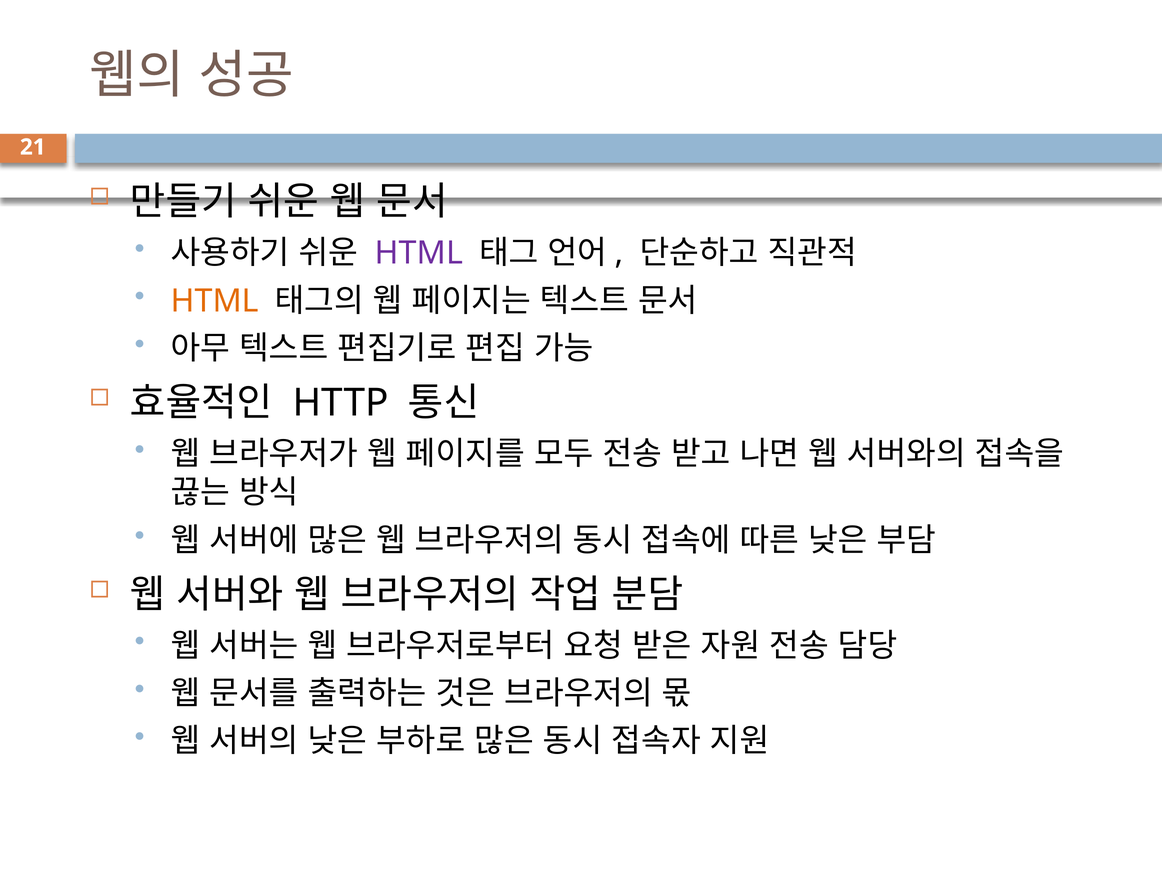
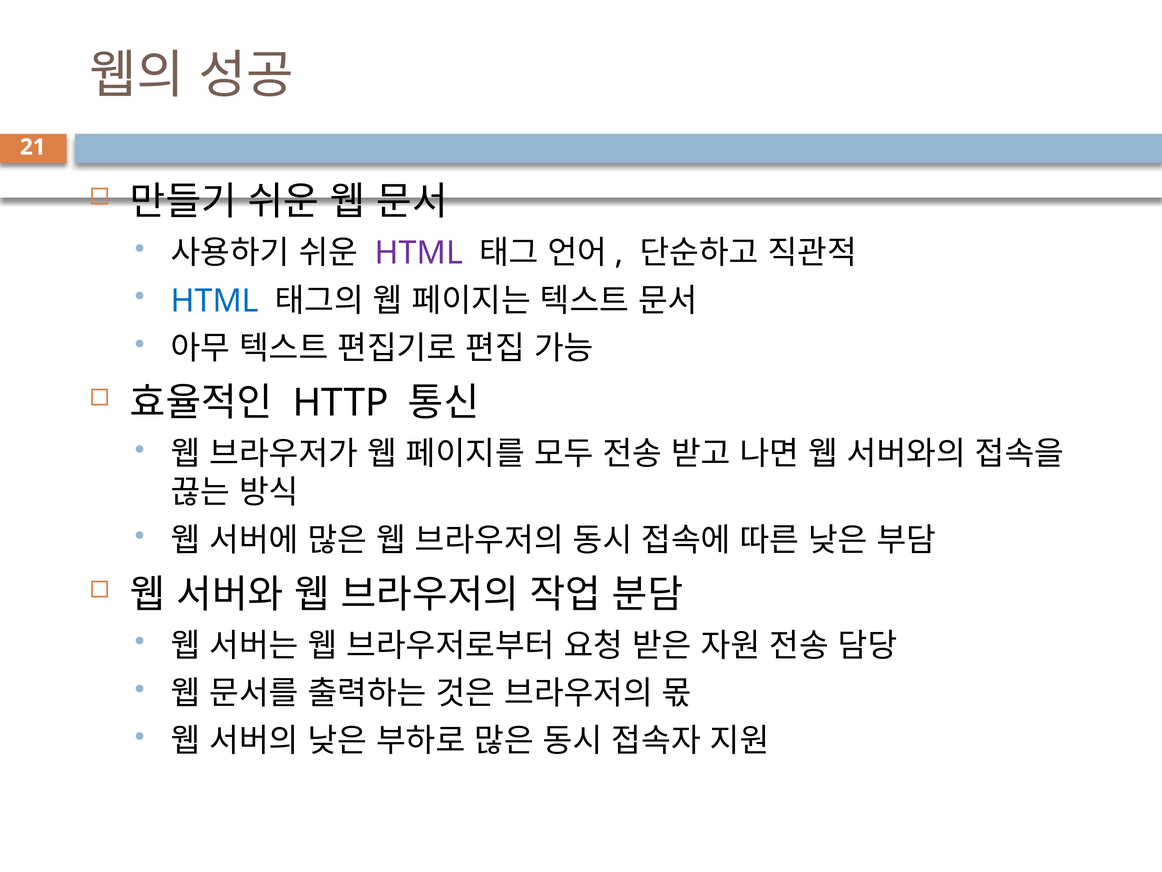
HTML at (215, 301) colour: orange -> blue
